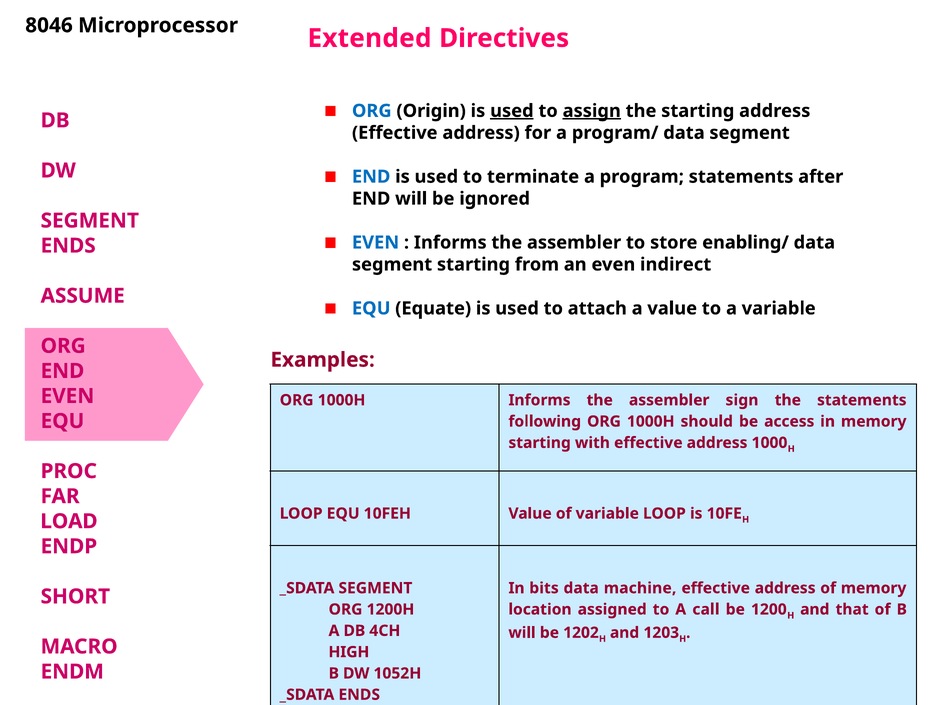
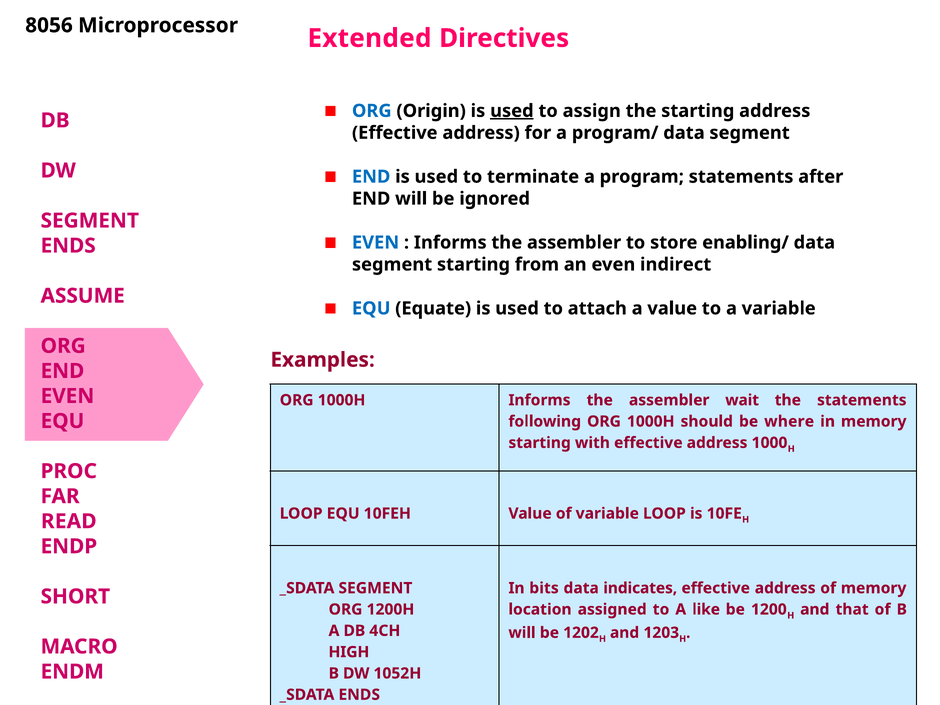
8046: 8046 -> 8056
assign underline: present -> none
sign: sign -> wait
access: access -> where
LOAD: LOAD -> READ
machine: machine -> indicates
call: call -> like
